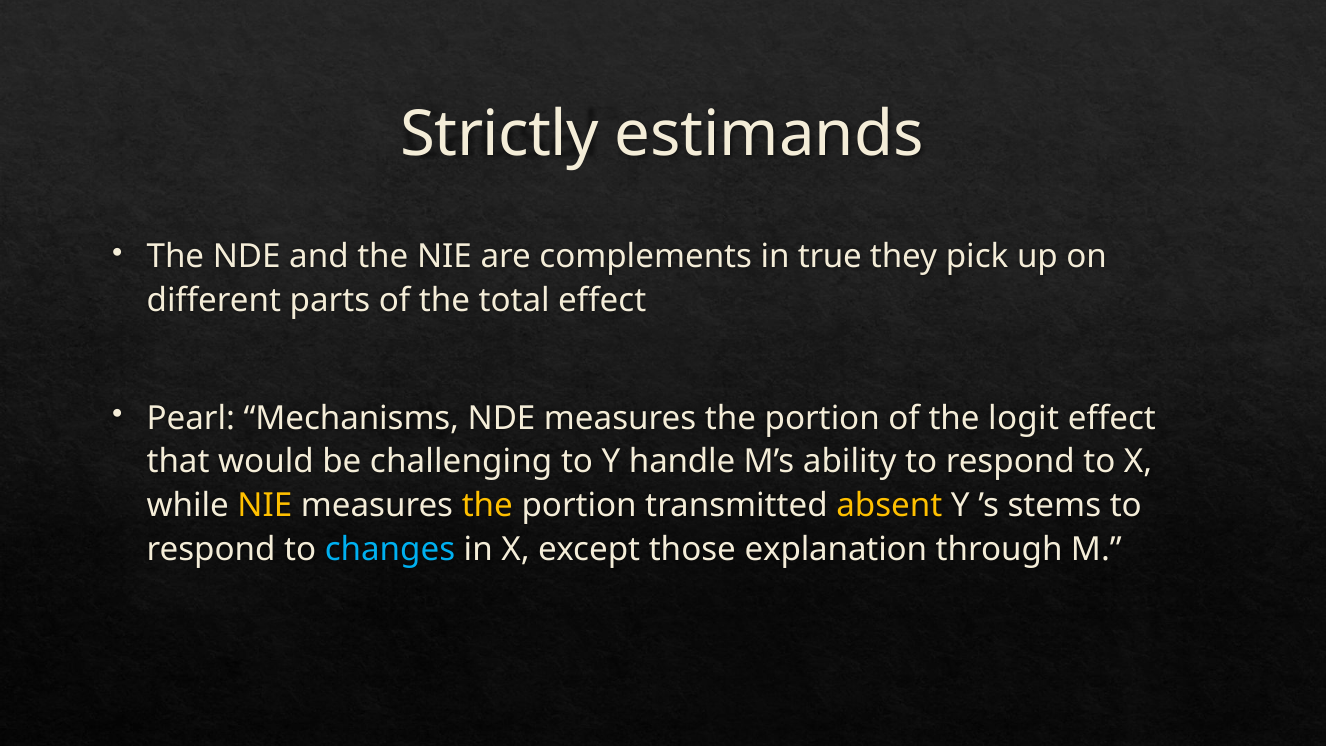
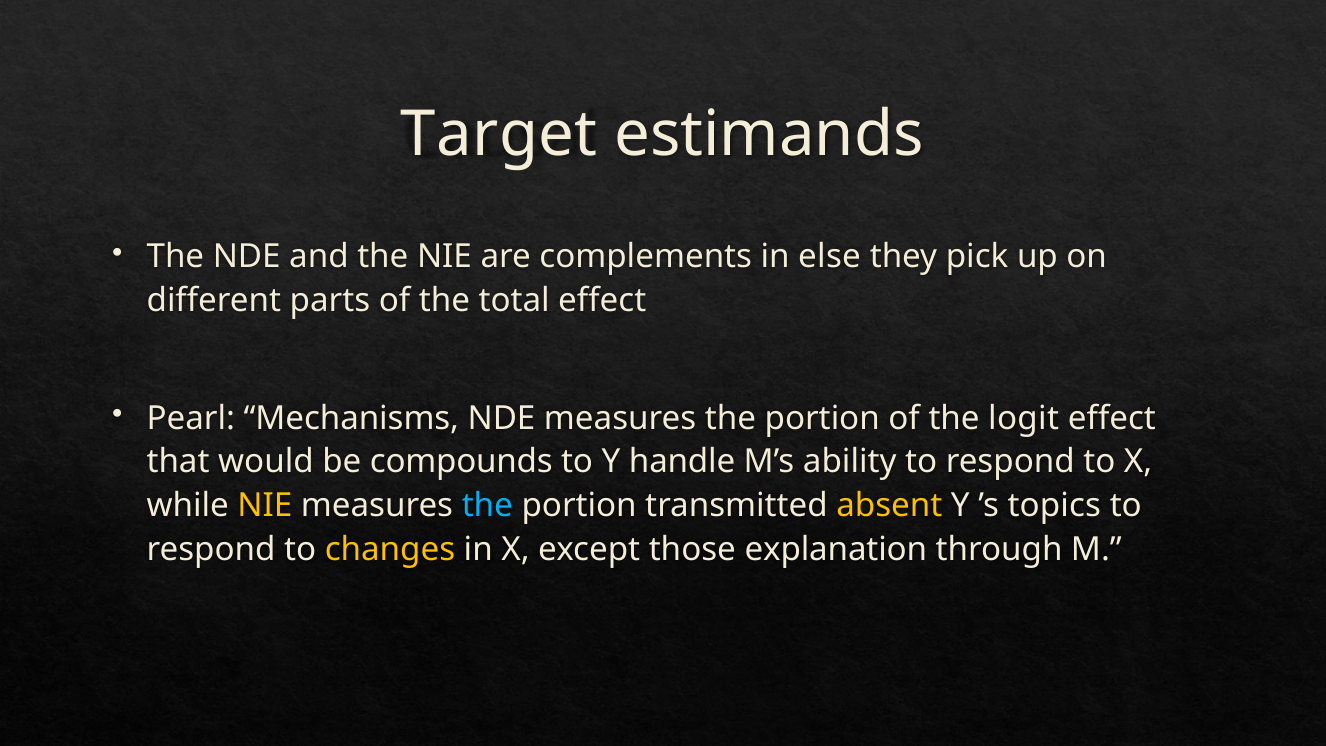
Strictly: Strictly -> Target
true: true -> else
challenging: challenging -> compounds
the at (487, 505) colour: yellow -> light blue
stems: stems -> topics
changes colour: light blue -> yellow
